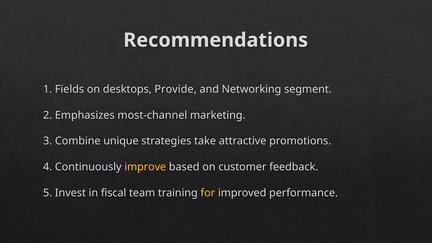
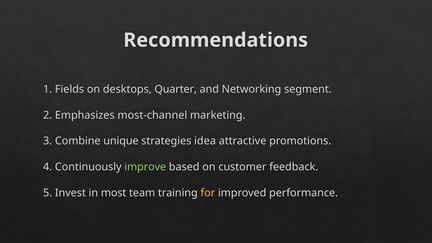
Provide: Provide -> Quarter
take: take -> idea
improve colour: yellow -> light green
fiscal: fiscal -> most
